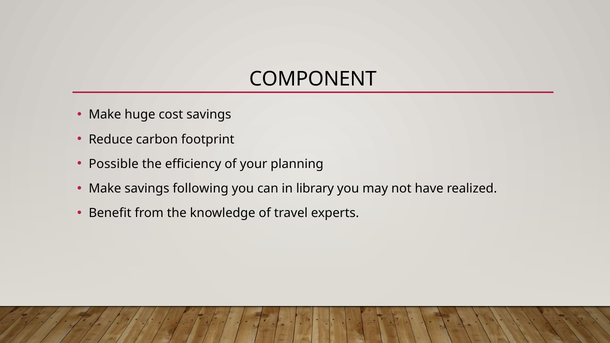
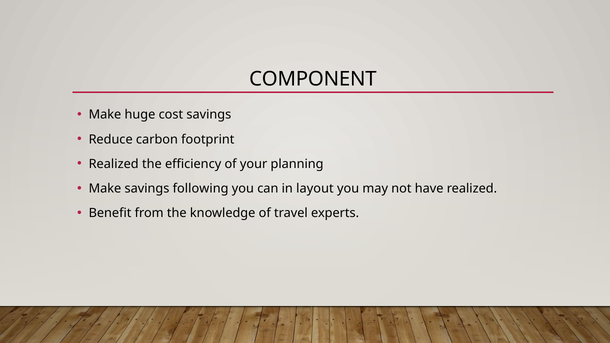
Possible at (114, 164): Possible -> Realized
library: library -> layout
